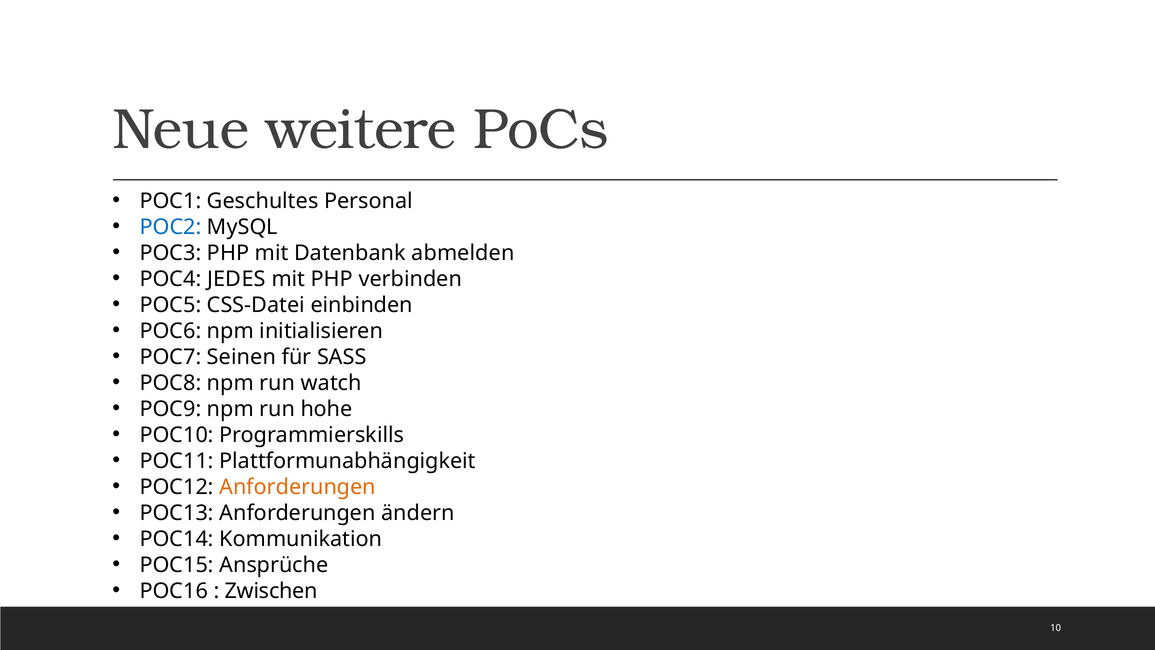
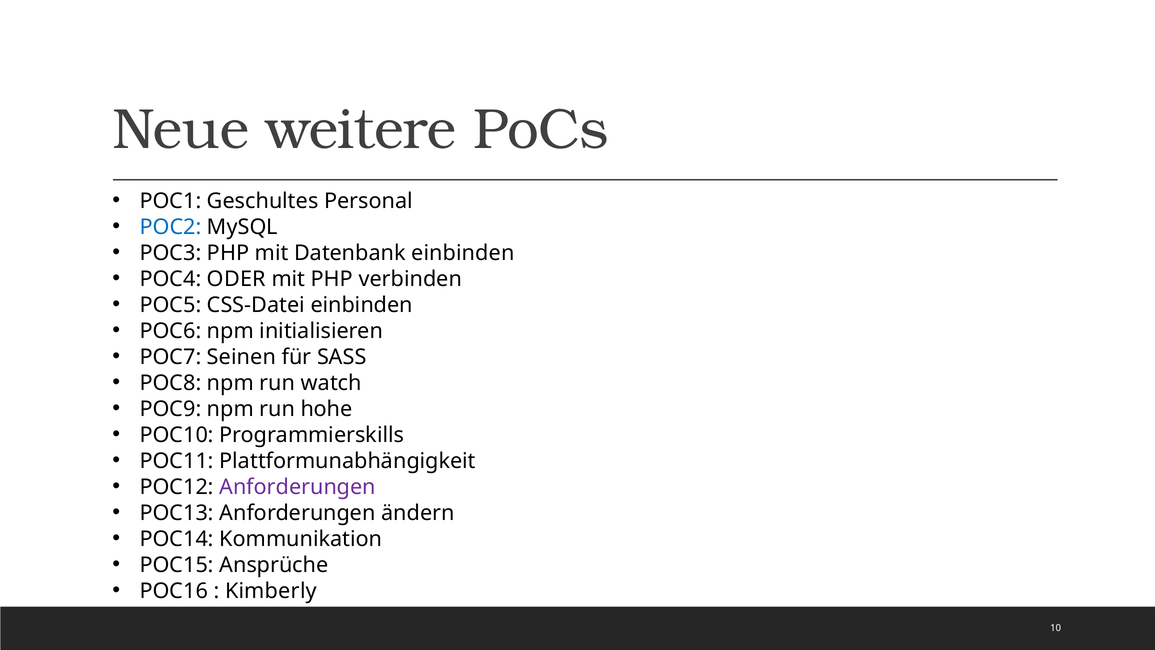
Datenbank abmelden: abmelden -> einbinden
JEDES: JEDES -> ODER
Anforderungen at (298, 487) colour: orange -> purple
Zwischen: Zwischen -> Kimberly
